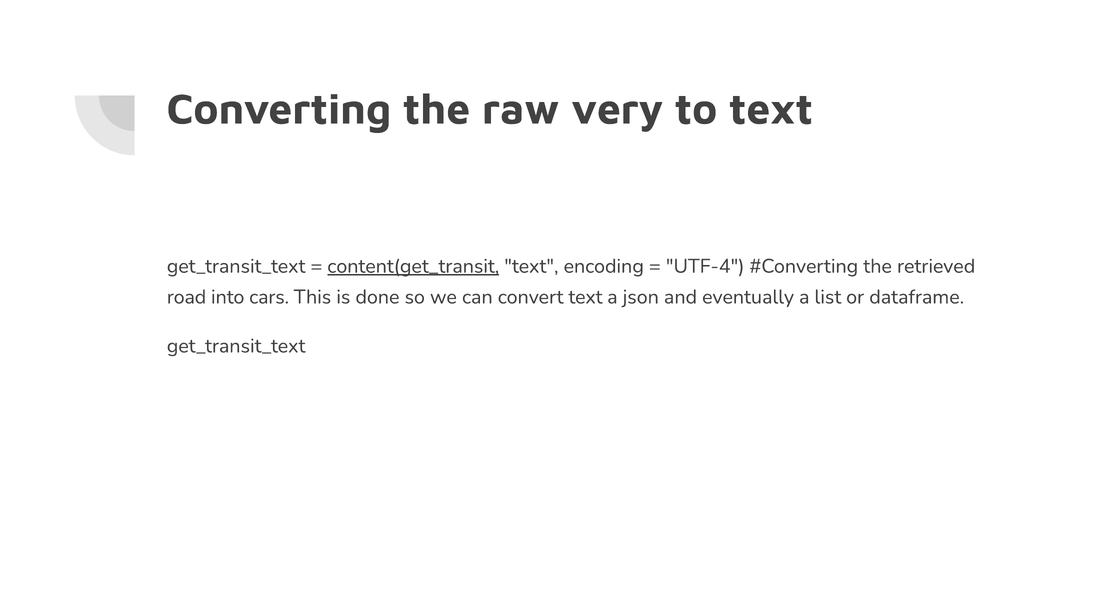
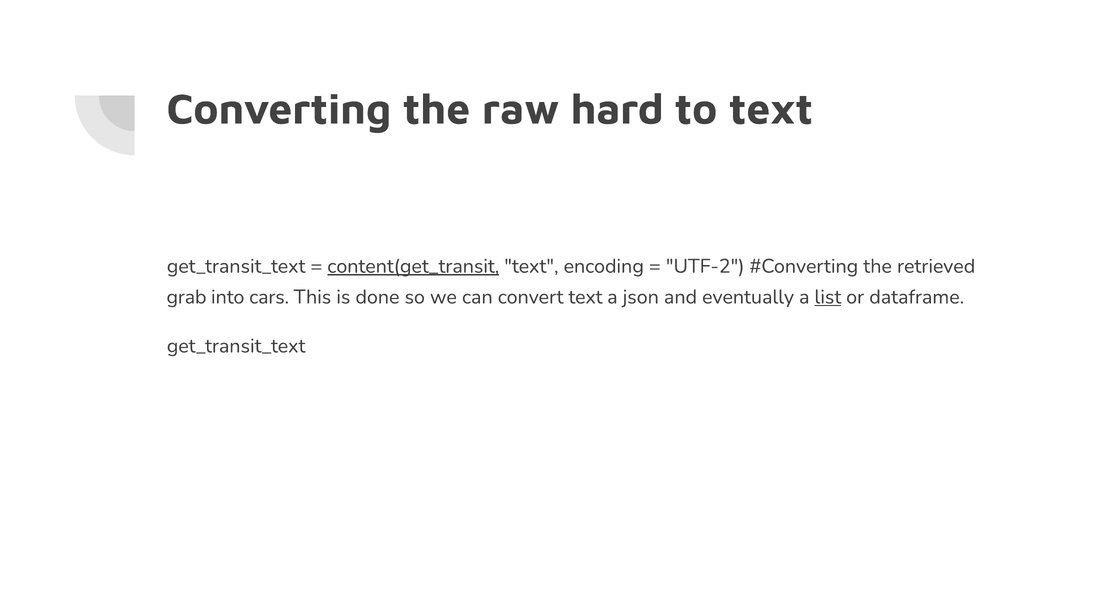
very: very -> hard
UTF-4: UTF-4 -> UTF-2
road: road -> grab
list underline: none -> present
